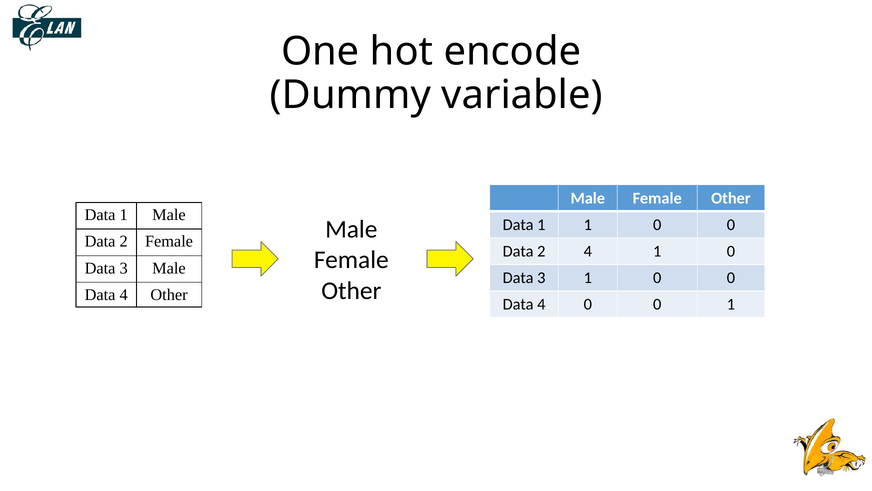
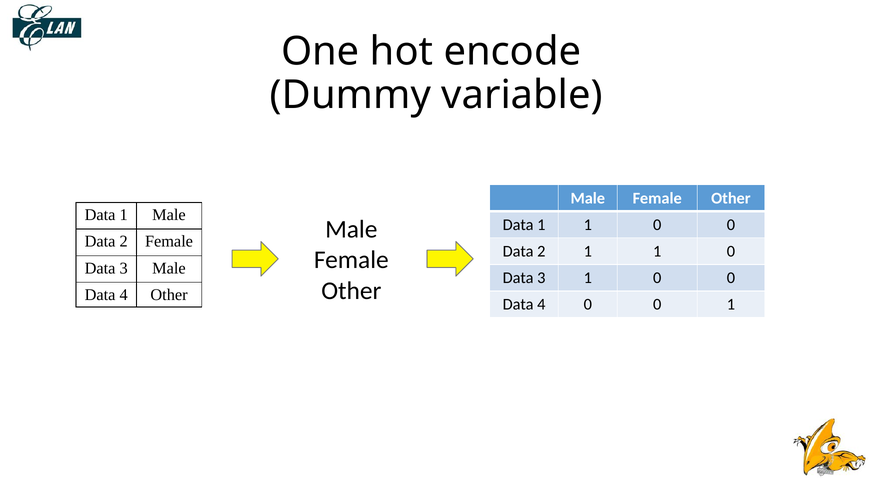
2 4: 4 -> 1
